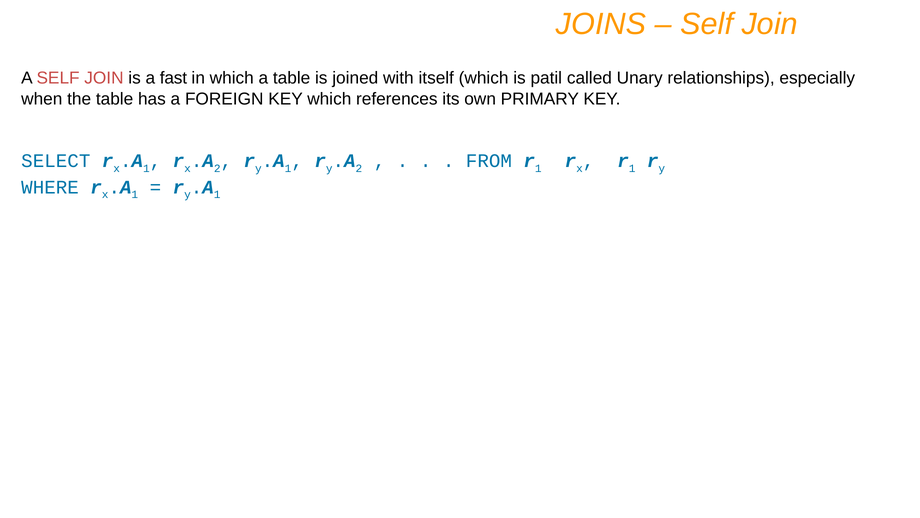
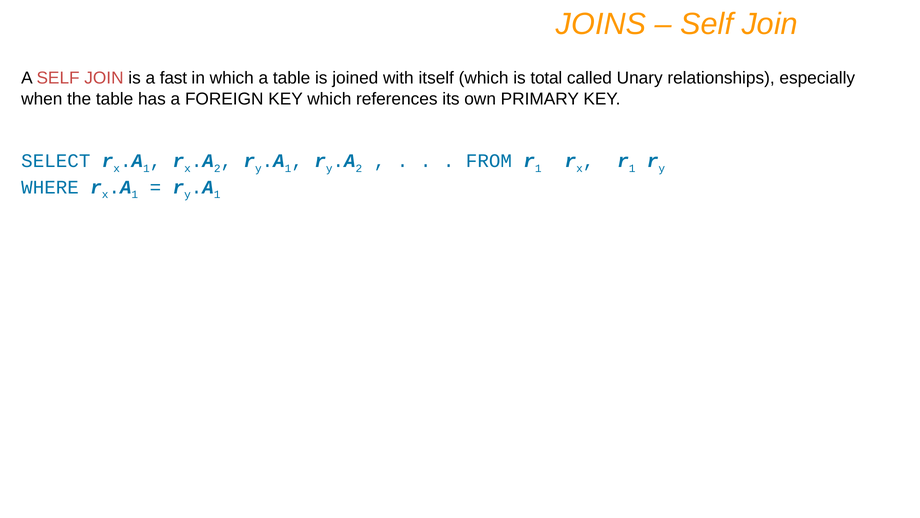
patil: patil -> total
